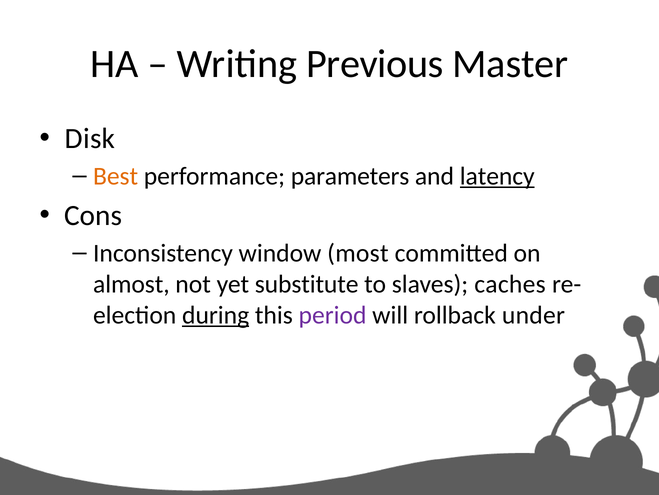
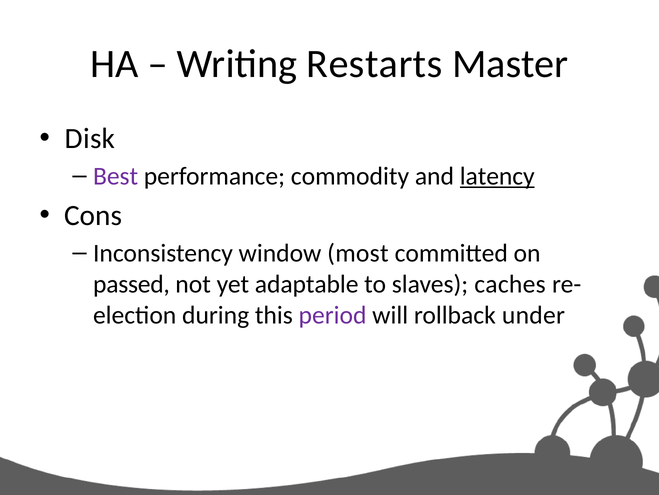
Previous: Previous -> Restarts
Best colour: orange -> purple
parameters: parameters -> commodity
almost: almost -> passed
substitute: substitute -> adaptable
during underline: present -> none
